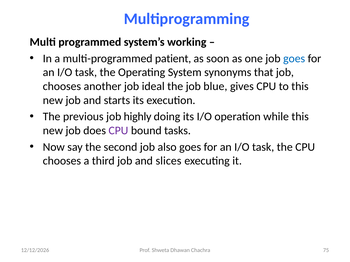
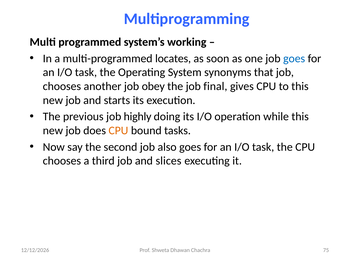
patient: patient -> locates
ideal: ideal -> obey
blue: blue -> final
CPU at (118, 131) colour: purple -> orange
